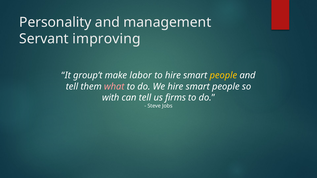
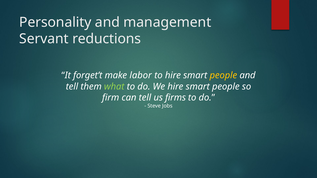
improving: improving -> reductions
group’t: group’t -> forget’t
what colour: pink -> light green
with: with -> firm
